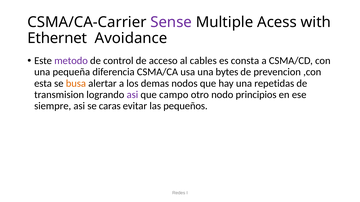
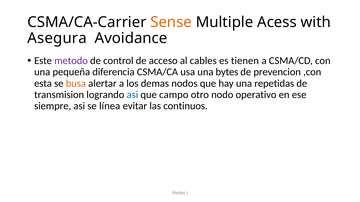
Sense colour: purple -> orange
Ethernet: Ethernet -> Asegura
consta: consta -> tienen
asi at (132, 95) colour: purple -> blue
principios: principios -> operativo
caras: caras -> línea
pequeños: pequeños -> continuos
